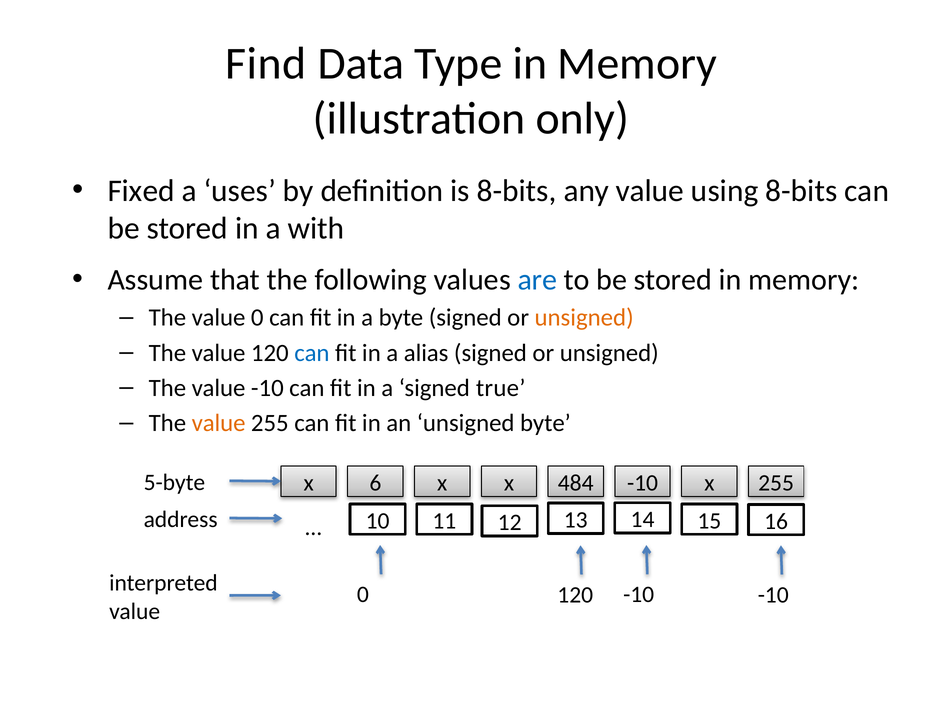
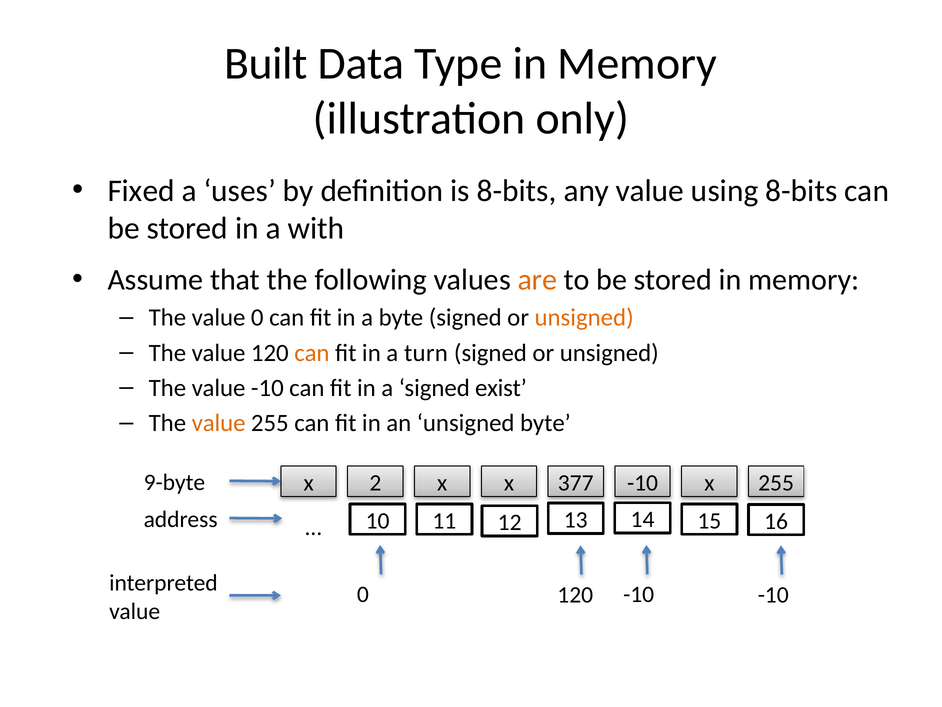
Find: Find -> Built
are colour: blue -> orange
can at (312, 353) colour: blue -> orange
alias: alias -> turn
true: true -> exist
5-byte: 5-byte -> 9-byte
6: 6 -> 2
484: 484 -> 377
